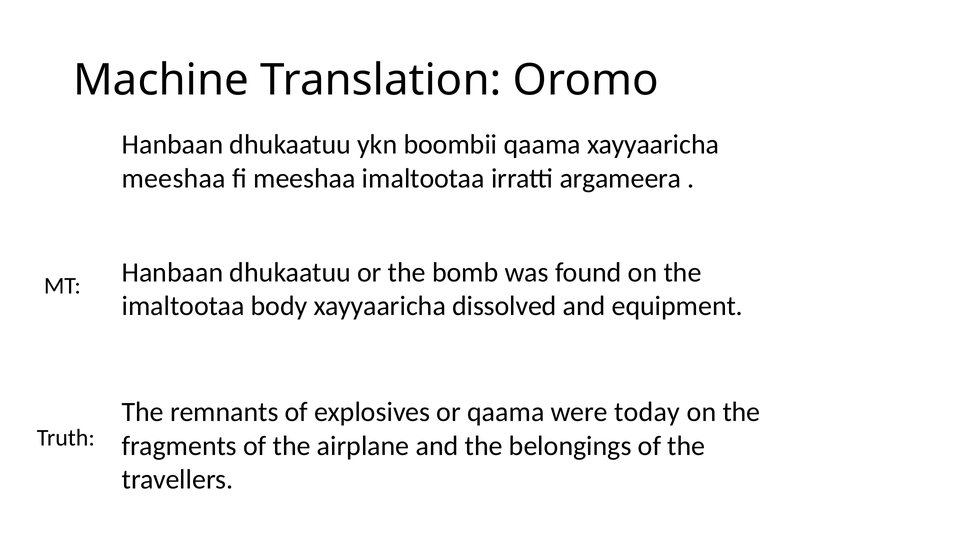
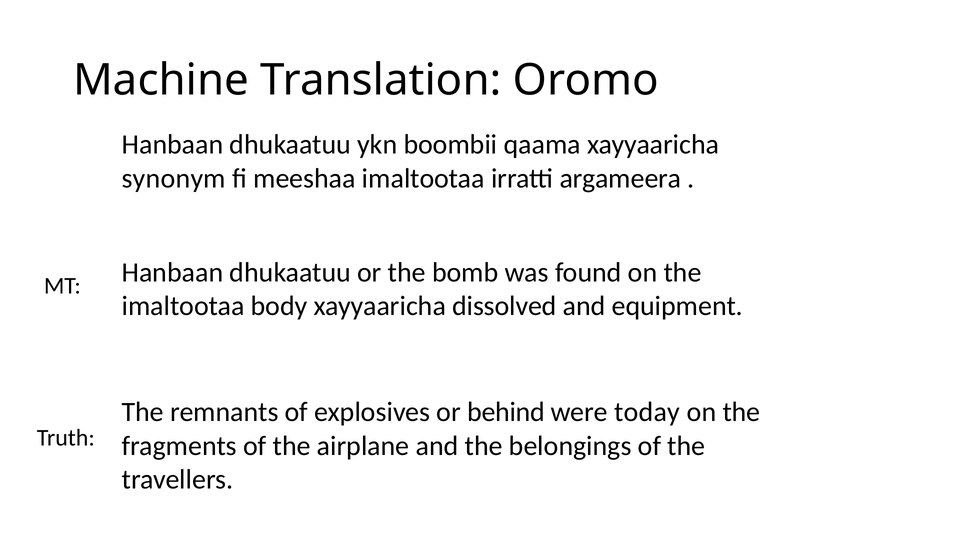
meeshaa at (174, 178): meeshaa -> synonym
or qaama: qaama -> behind
